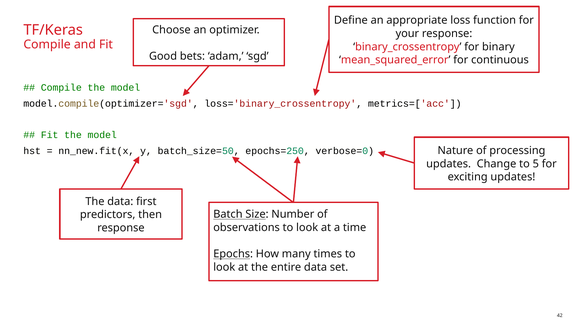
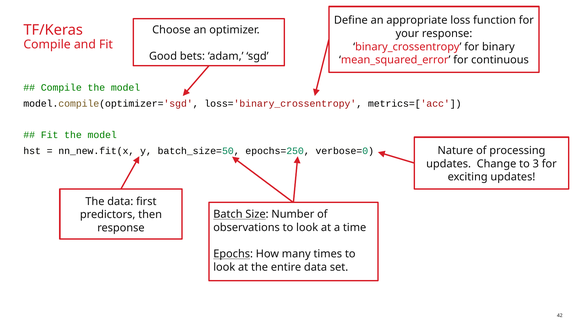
5: 5 -> 3
